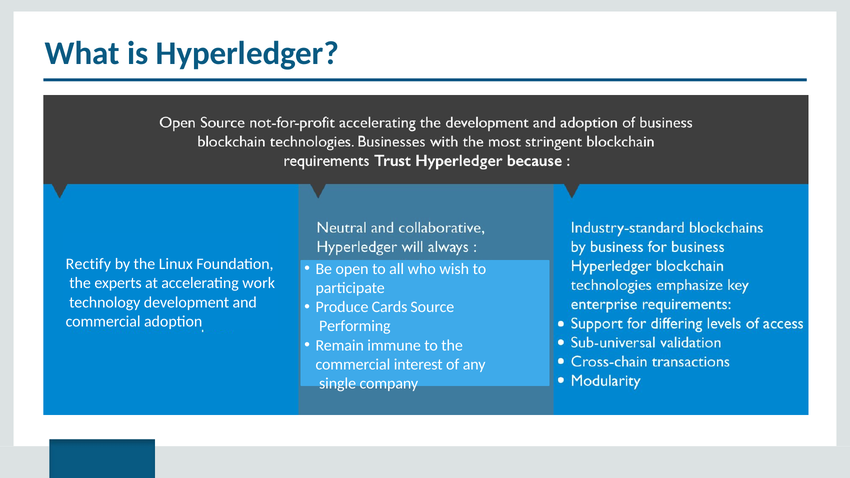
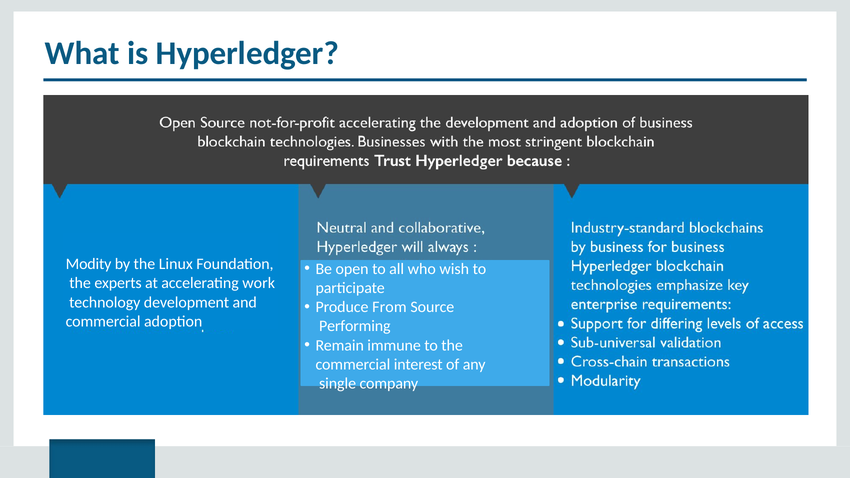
Rectify: Rectify -> Modity
Cards: Cards -> From
